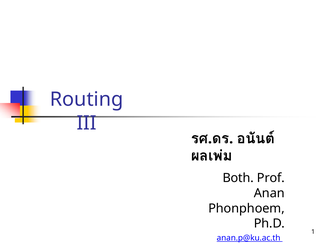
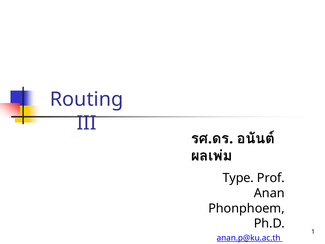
Both: Both -> Type
